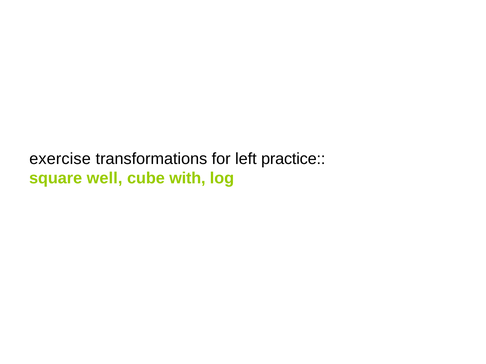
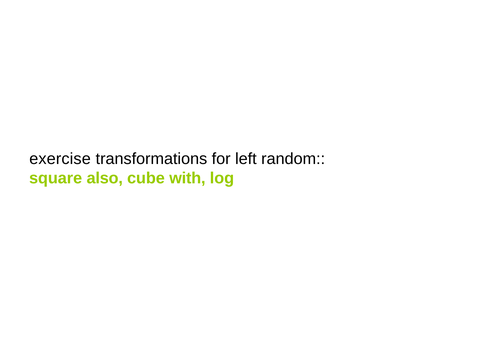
practice: practice -> random
well: well -> also
